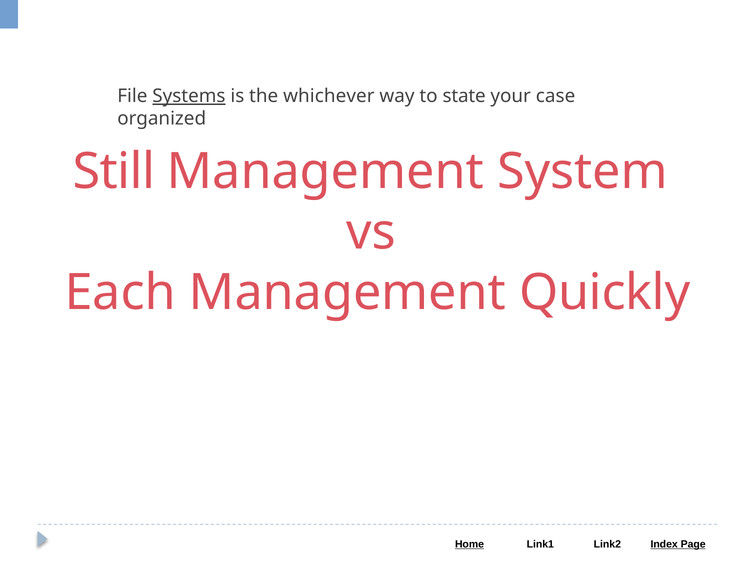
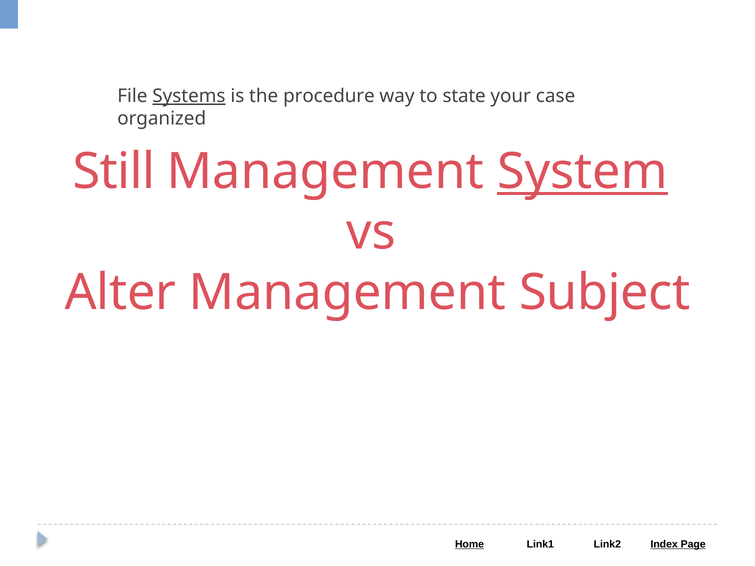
whichever: whichever -> procedure
System underline: none -> present
Each: Each -> Alter
Quickly: Quickly -> Subject
